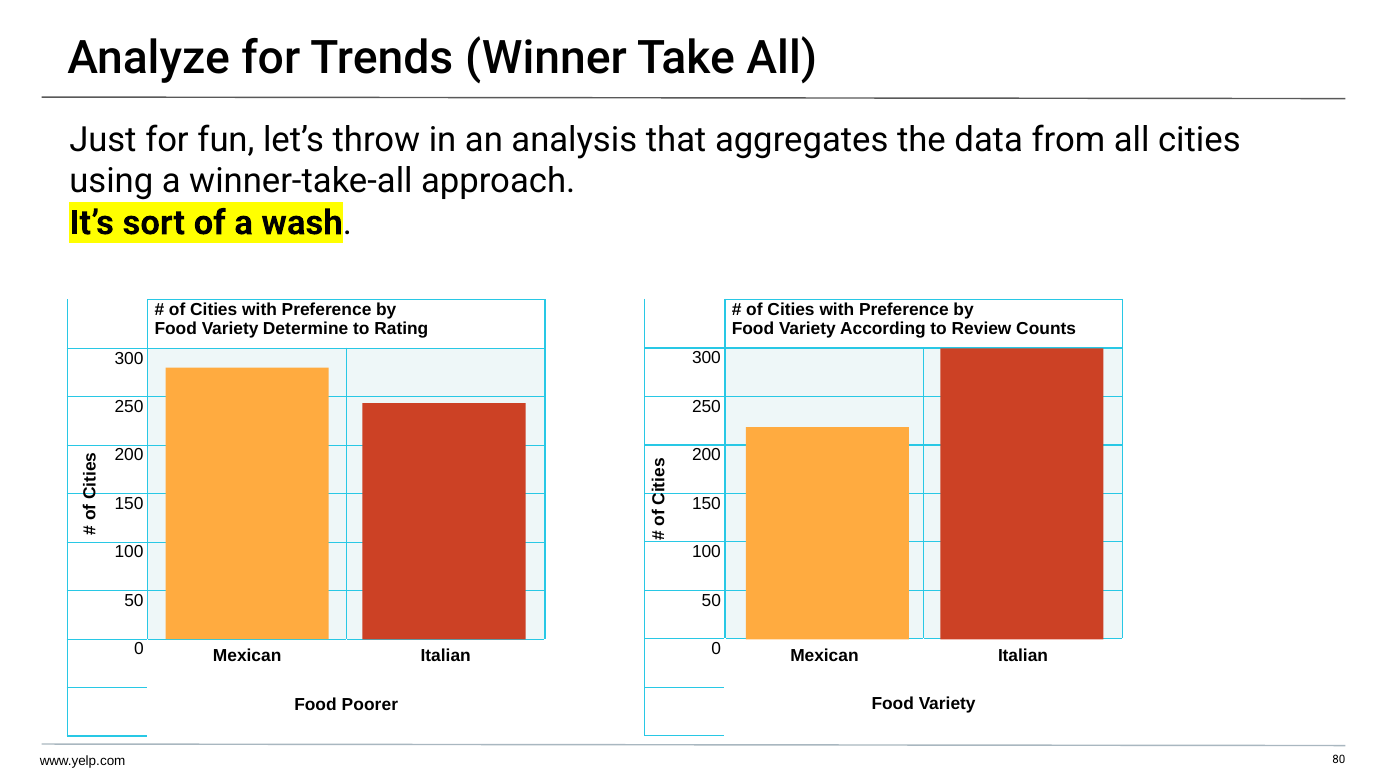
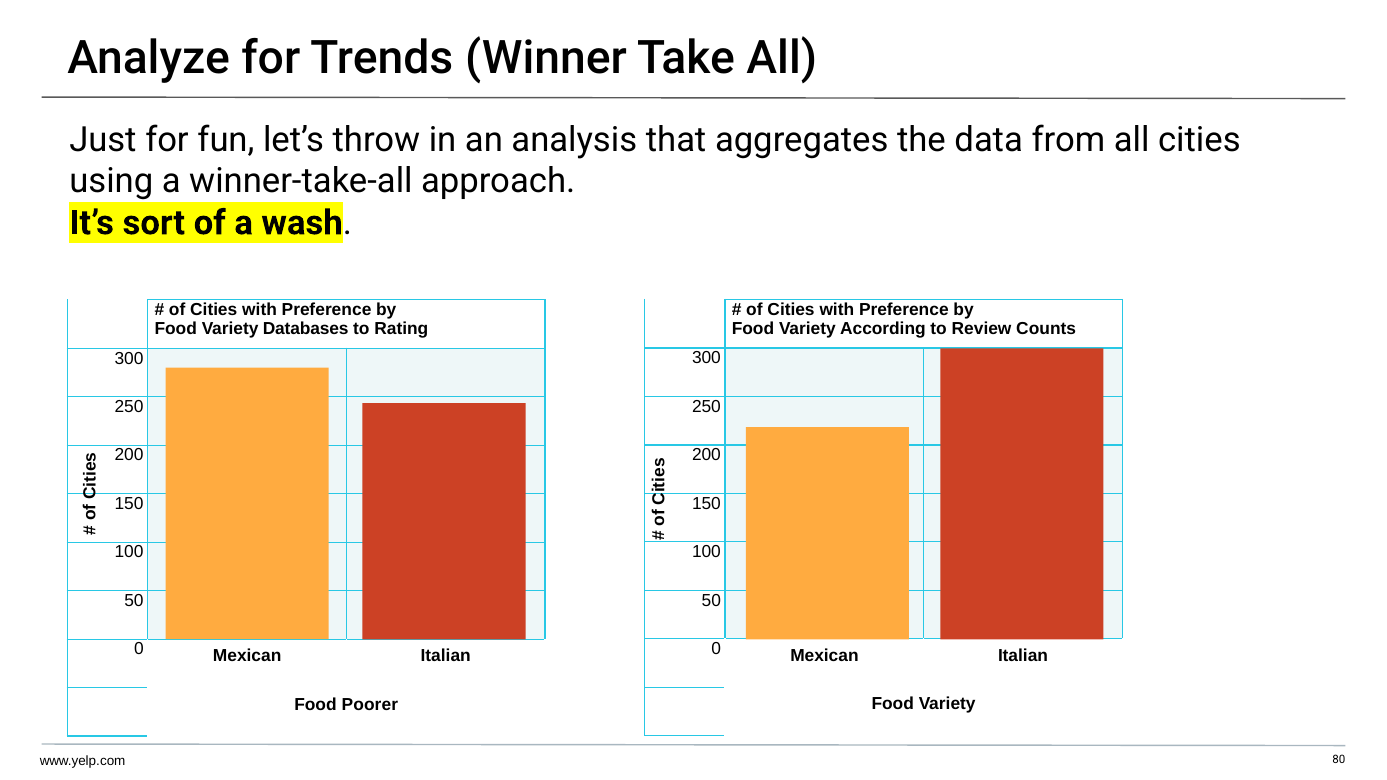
Determine: Determine -> Databases
